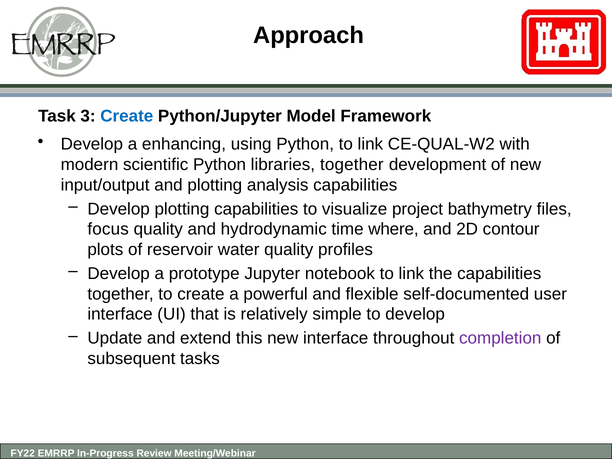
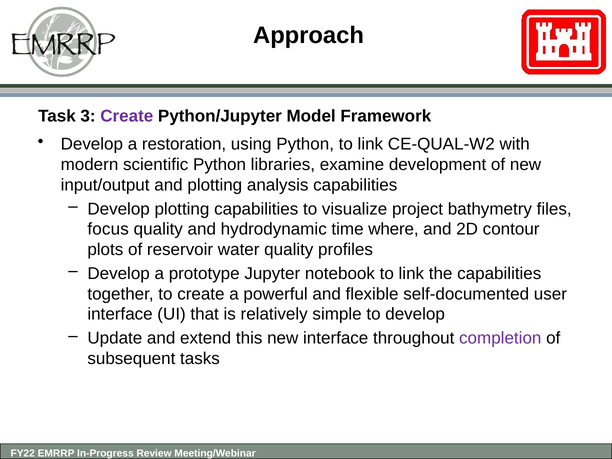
Create at (127, 116) colour: blue -> purple
enhancing: enhancing -> restoration
libraries together: together -> examine
